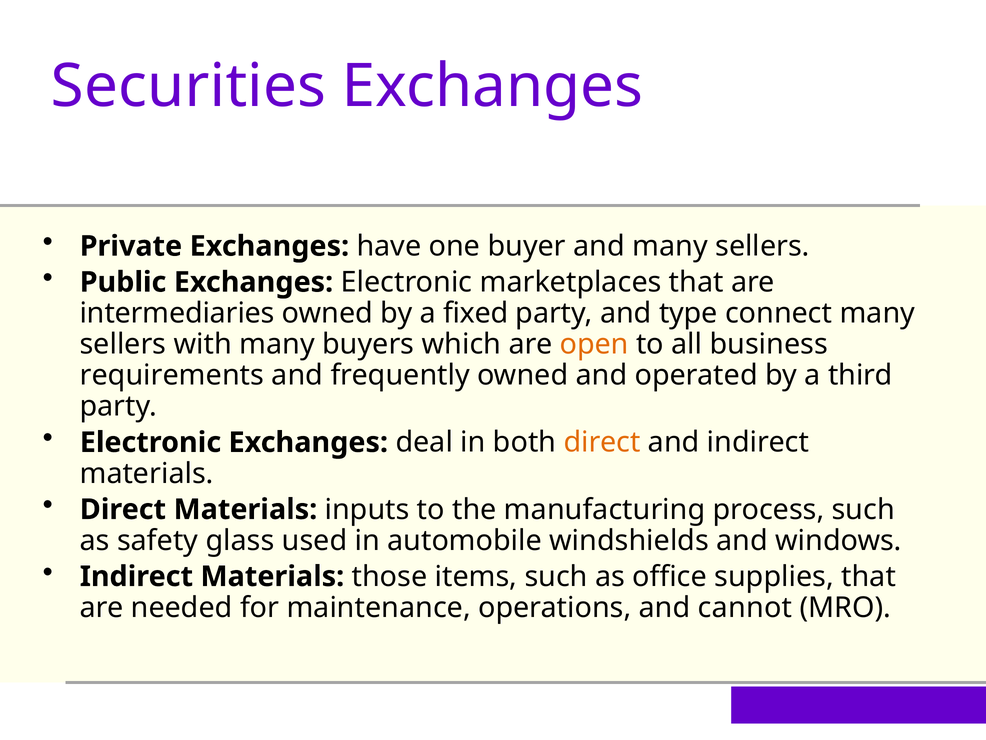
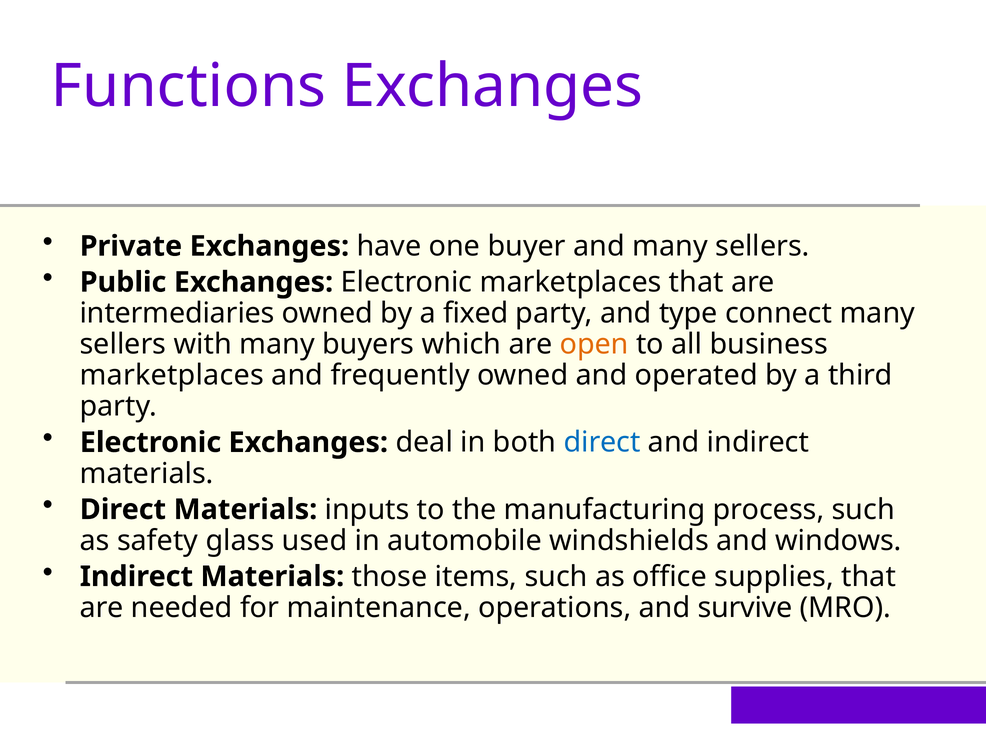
Securities: Securities -> Functions
requirements at (172, 375): requirements -> marketplaces
direct at (602, 442) colour: orange -> blue
cannot: cannot -> survive
